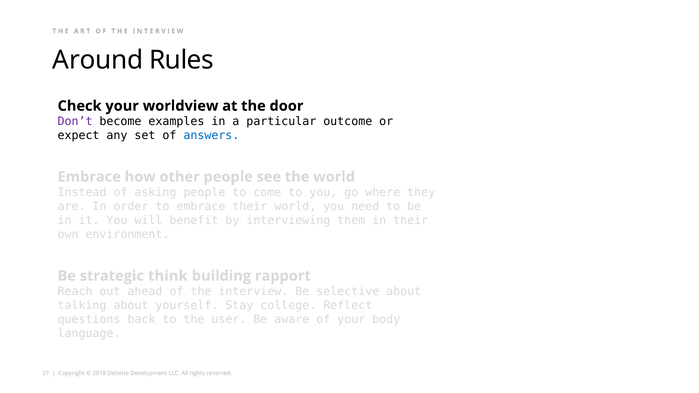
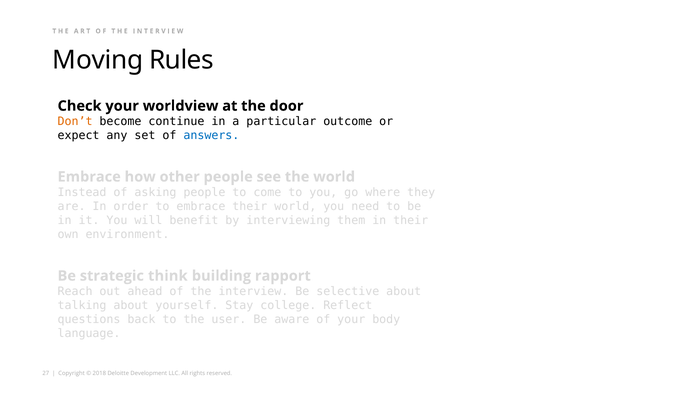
Around: Around -> Moving
Don’t colour: purple -> orange
examples: examples -> continue
